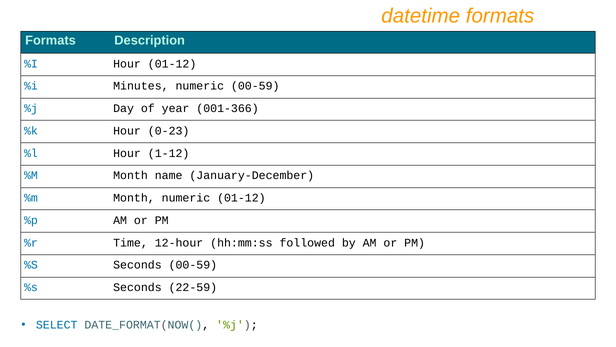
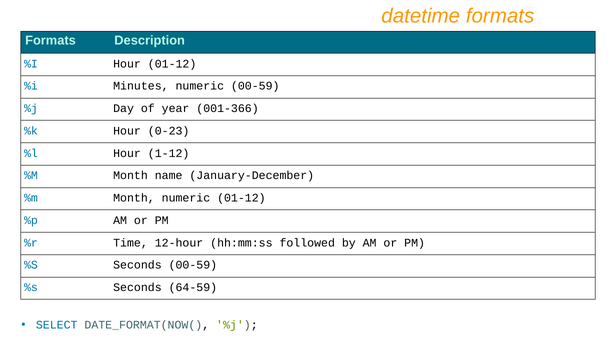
22-59: 22-59 -> 64-59
